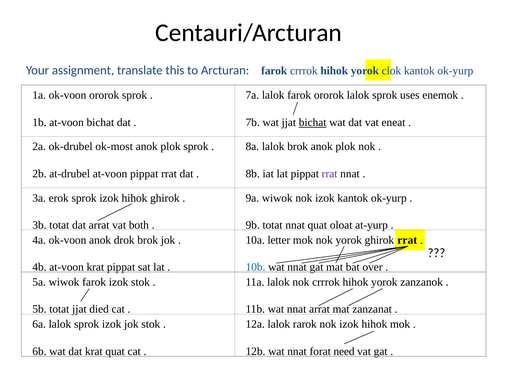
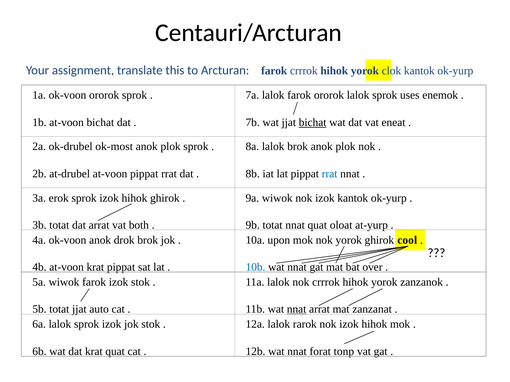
rrat at (330, 174) colour: purple -> blue
letter: letter -> upon
ghirok rrat: rrat -> cool
died: died -> auto
nnat at (297, 310) underline: none -> present
need: need -> tonp
